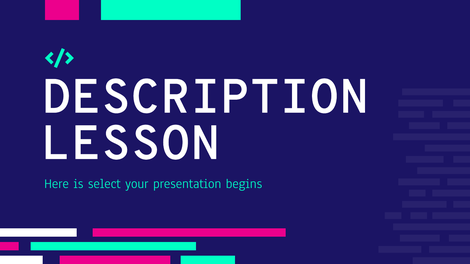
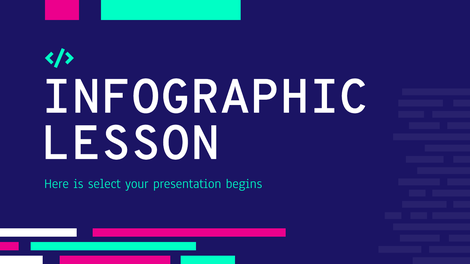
DESCRIPTION: DESCRIPTION -> INFOGRAPHIC
